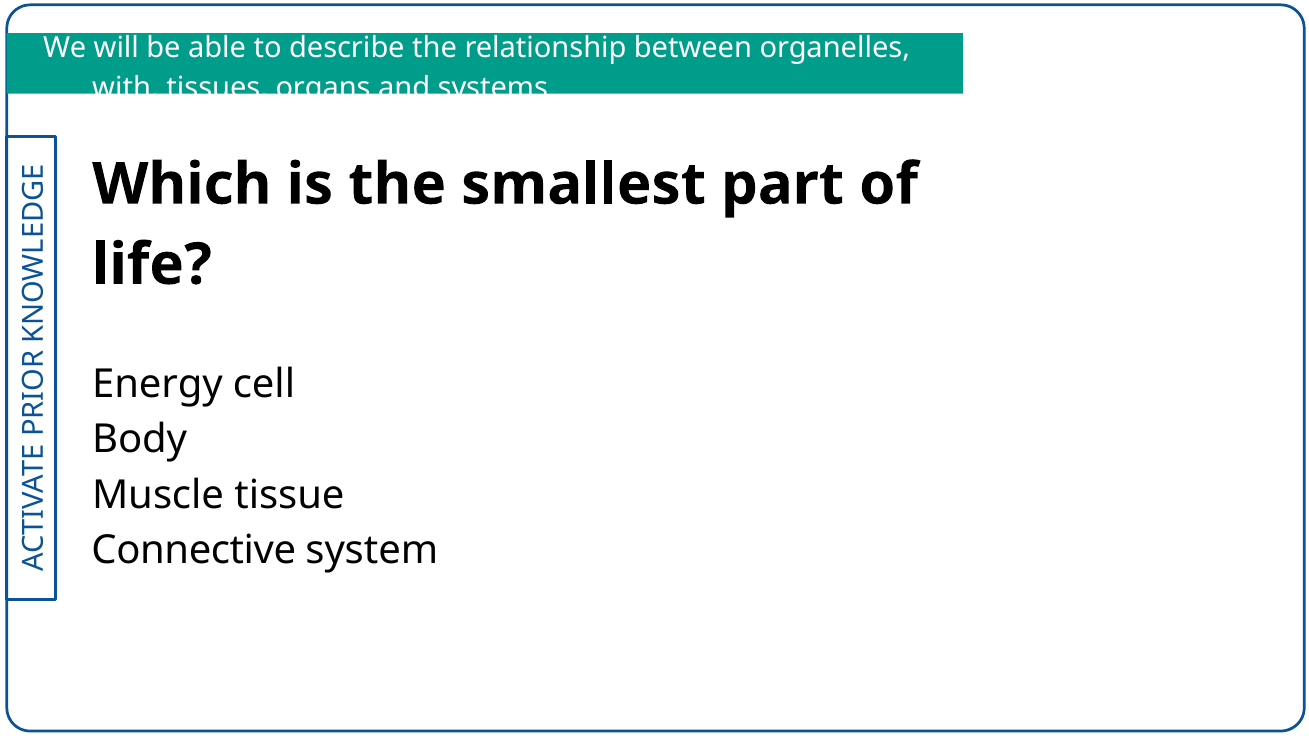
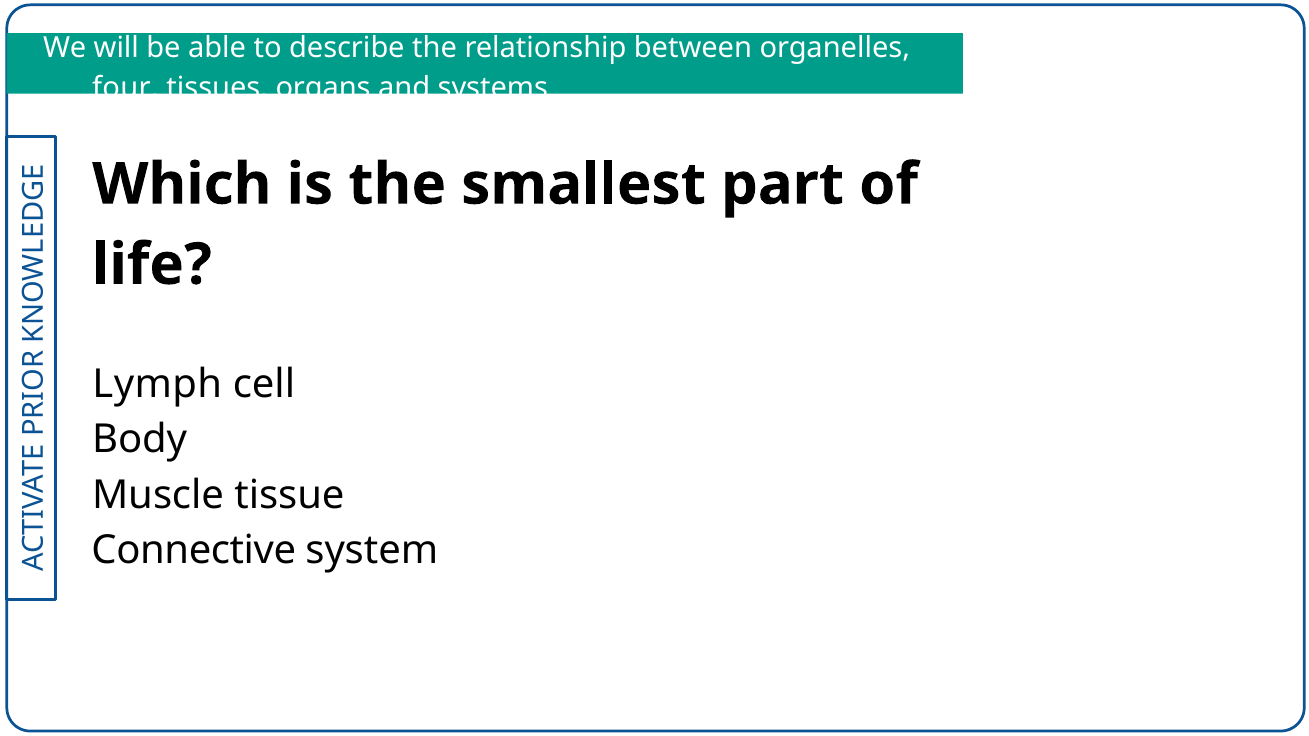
with: with -> four
Energy: Energy -> Lymph
